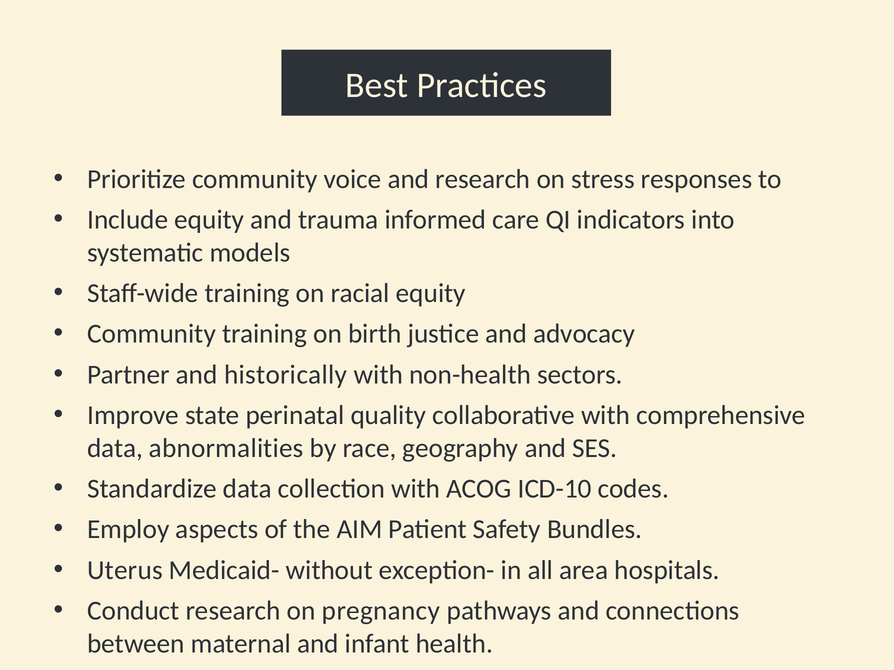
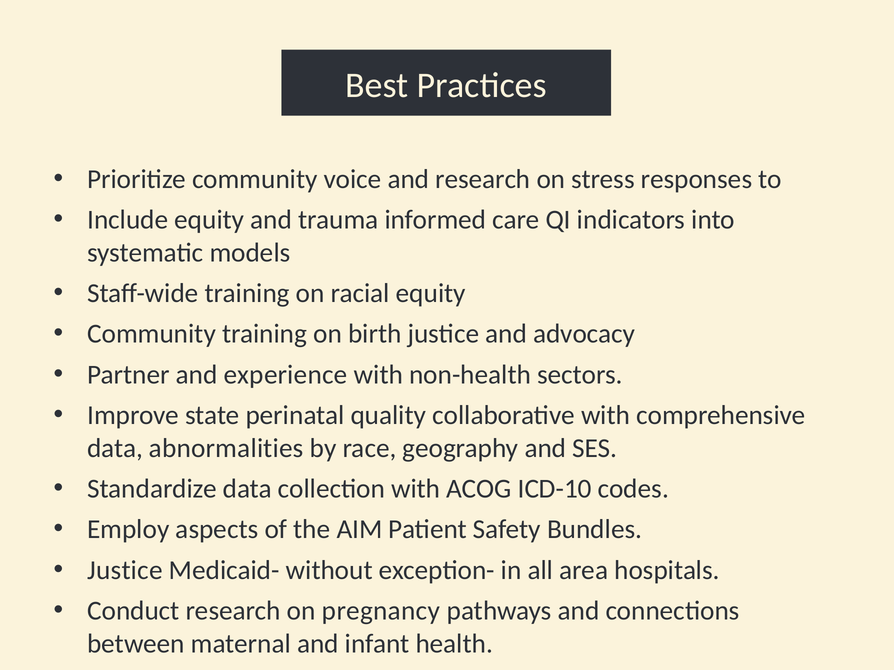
historically: historically -> experience
Uterus at (125, 571): Uterus -> Justice
